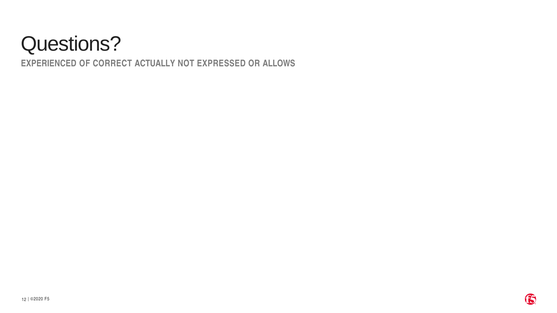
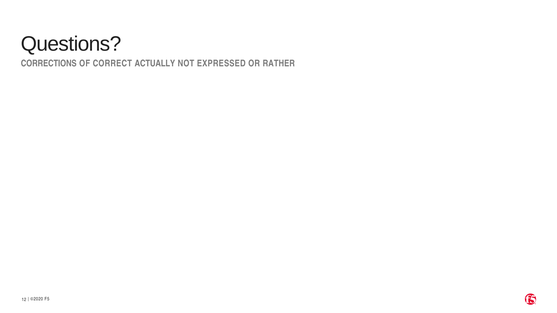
EXPERIENCED: EXPERIENCED -> CORRECTIONS
ALLOWS: ALLOWS -> RATHER
